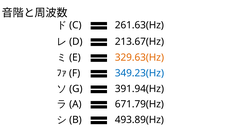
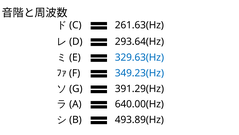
213.67(Hz: 213.67(Hz -> 293.64(Hz
329.63(Hz colour: orange -> blue
391.94(Hz: 391.94(Hz -> 391.29(Hz
671.79(Hz: 671.79(Hz -> 640.00(Hz
